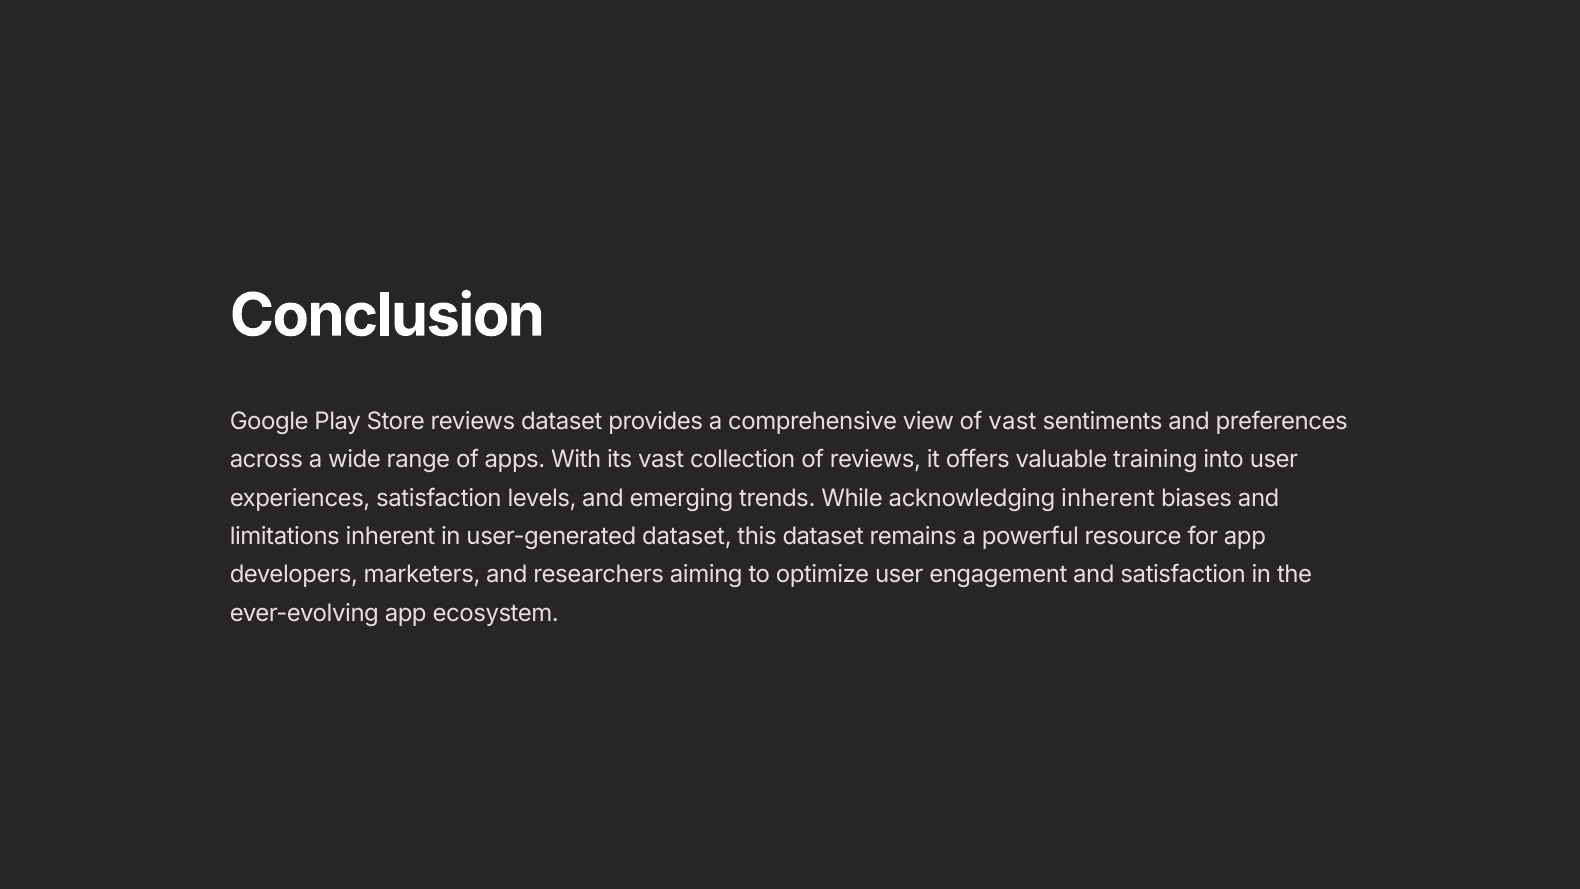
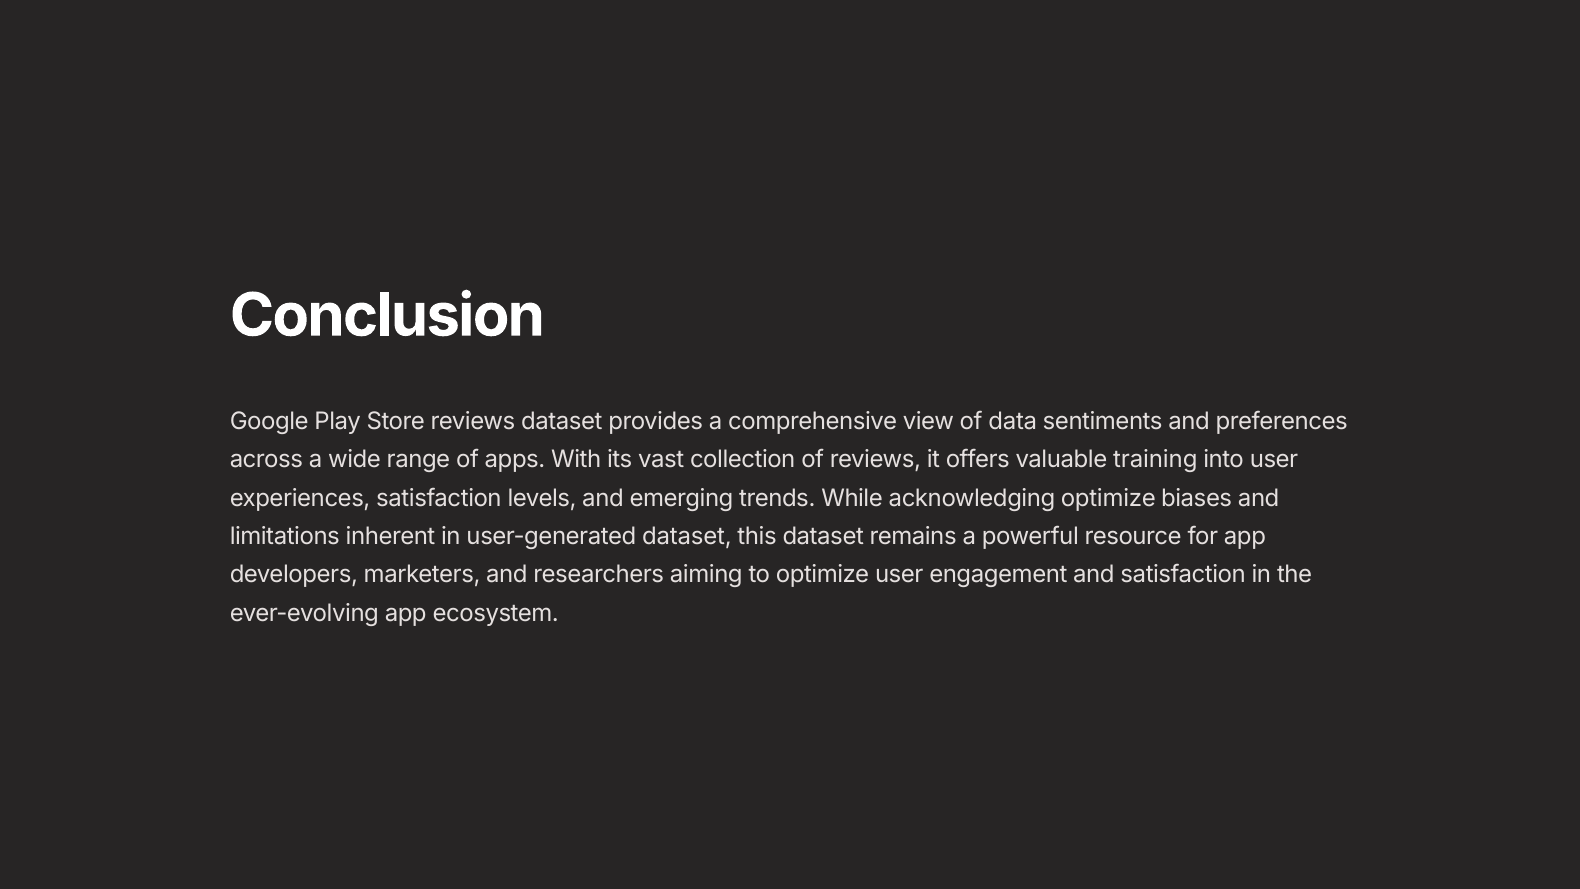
of vast: vast -> data
acknowledging inherent: inherent -> optimize
